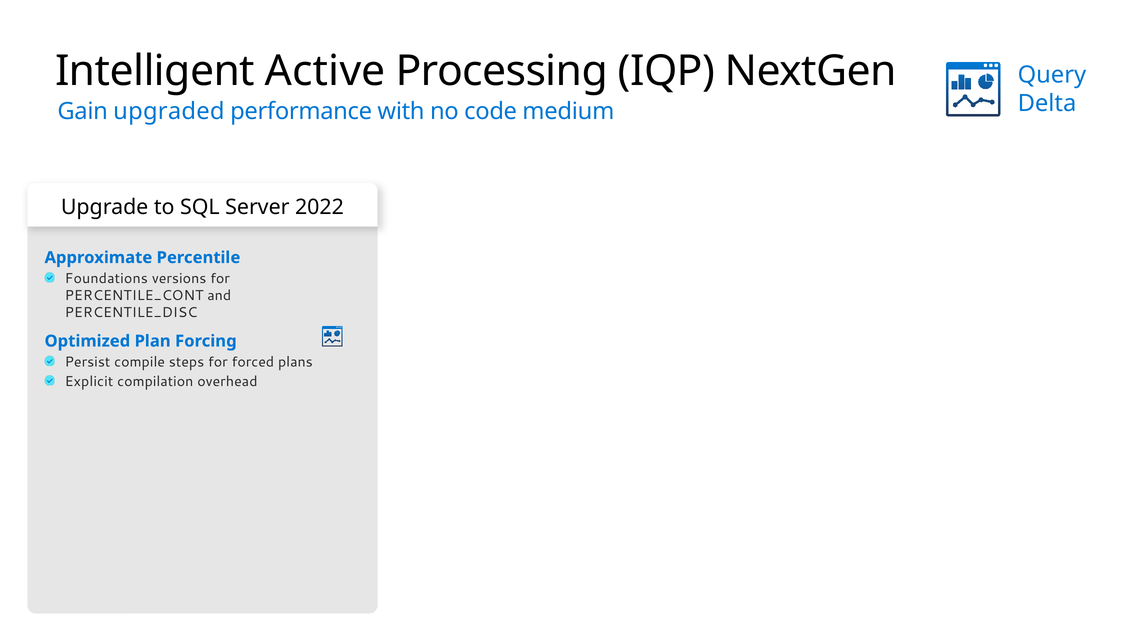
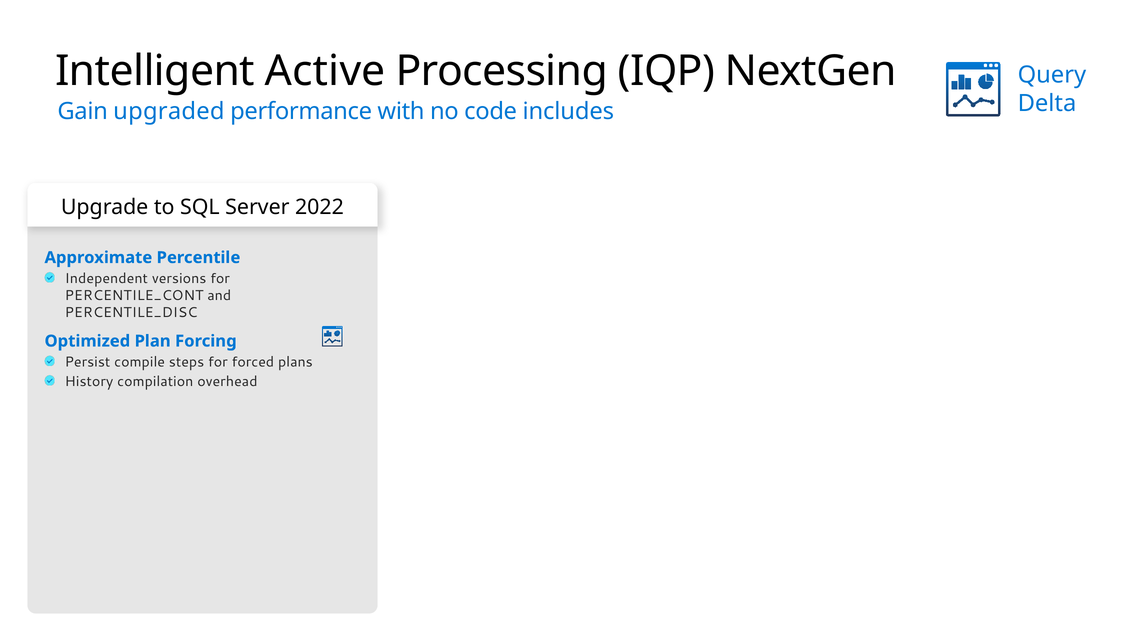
medium: medium -> includes
Foundations: Foundations -> Independent
Explicit: Explicit -> History
